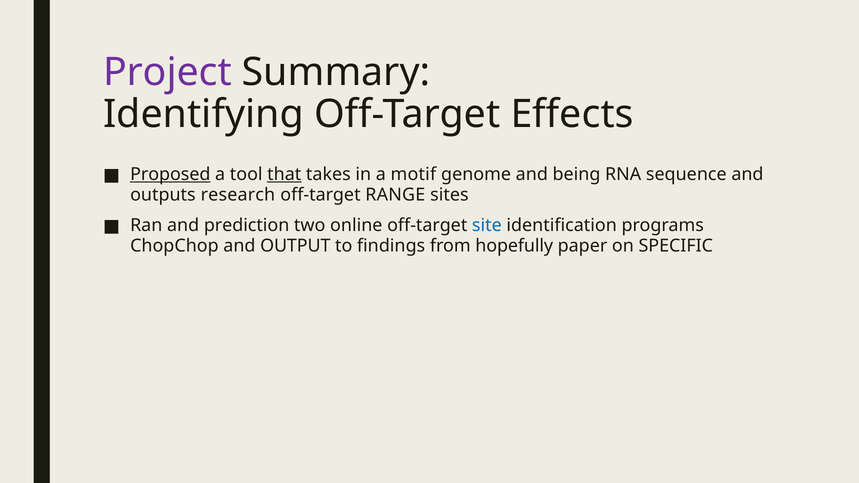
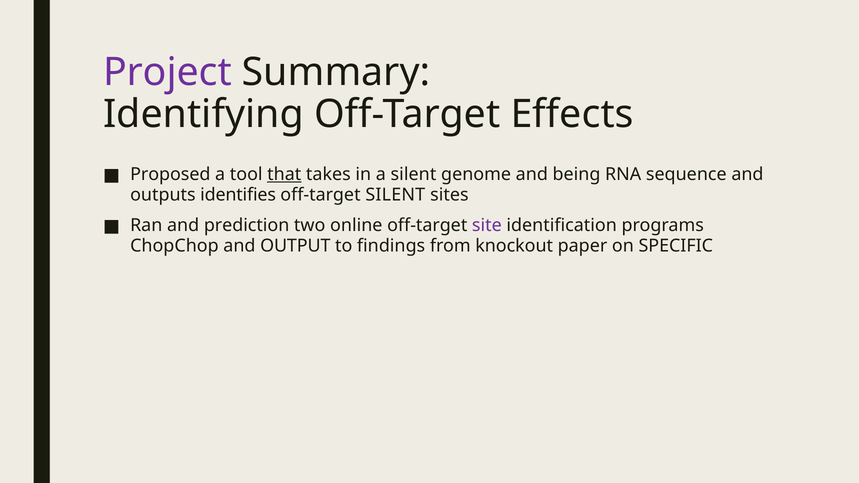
Proposed underline: present -> none
a motif: motif -> silent
research: research -> identifies
off-target RANGE: RANGE -> SILENT
site colour: blue -> purple
hopefully: hopefully -> knockout
